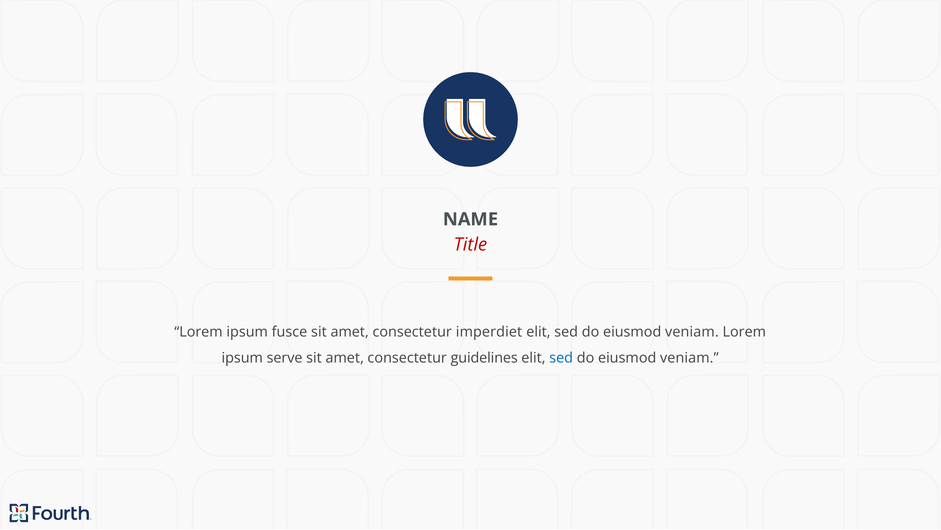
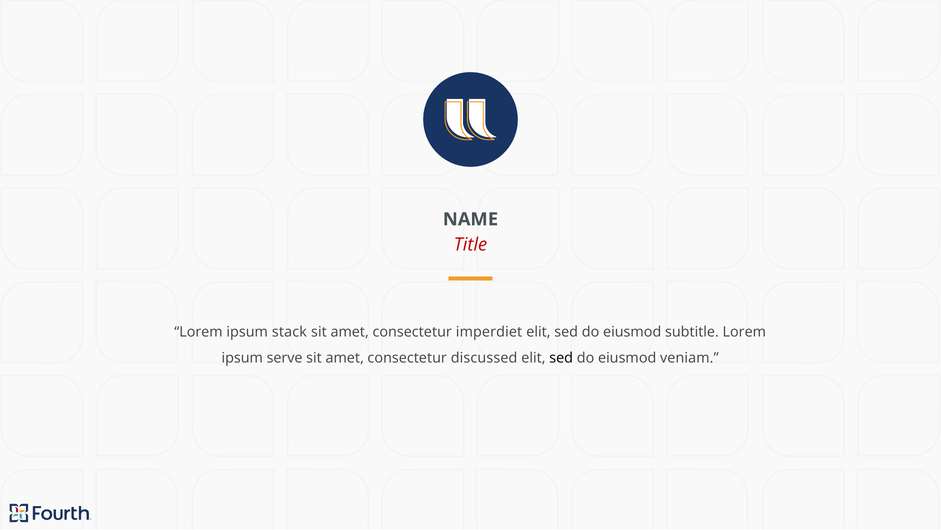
fusce: fusce -> stack
veniam at (692, 332): veniam -> subtitle
guidelines: guidelines -> discussed
sed at (561, 357) colour: blue -> black
